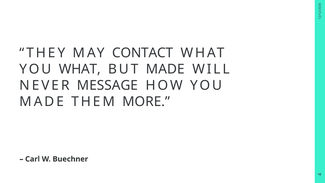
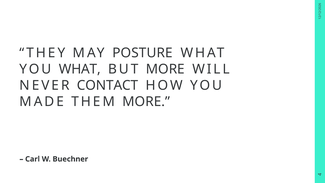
CONTACT: CONTACT -> POSTURE
BUT MADE: MADE -> MORE
MESSAGE: MESSAGE -> CONTACT
